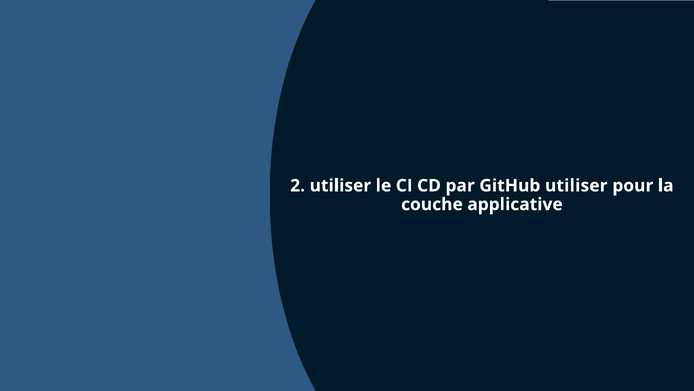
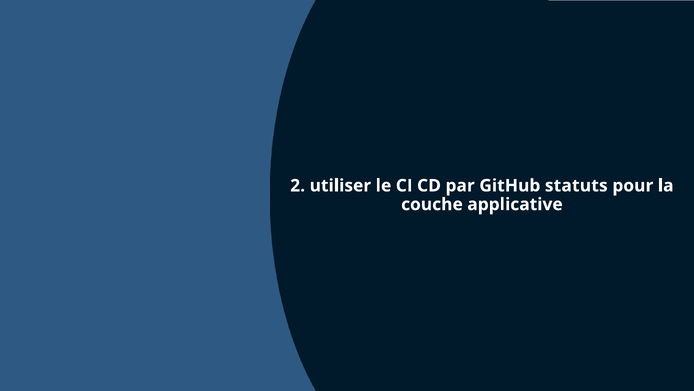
GitHub utiliser: utiliser -> statuts
